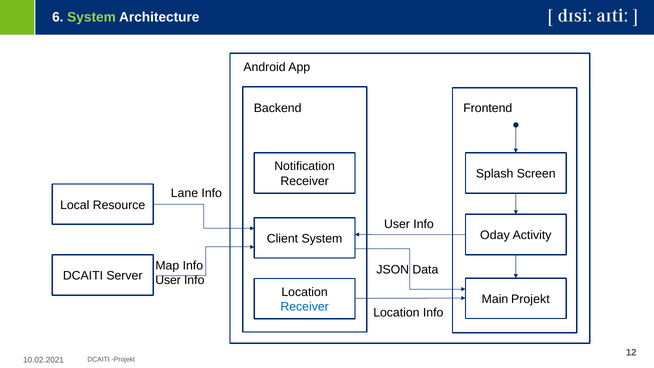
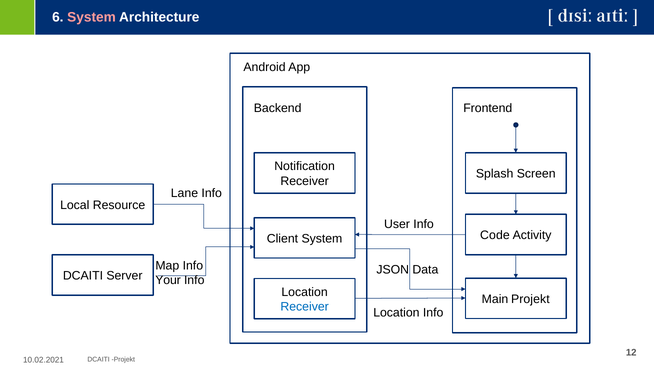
System at (92, 17) colour: light green -> pink
Oday: Oday -> Code
User at (168, 280): User -> Your
